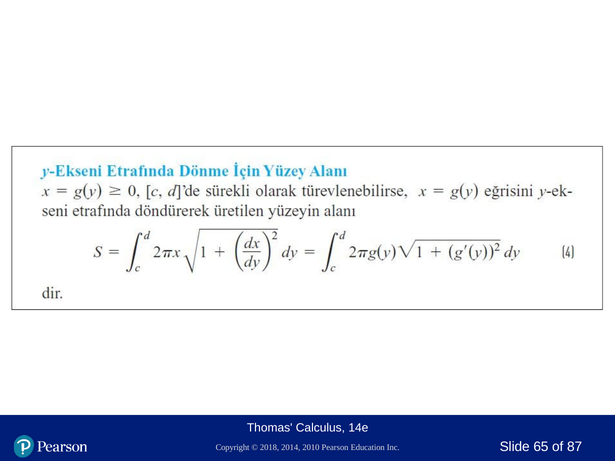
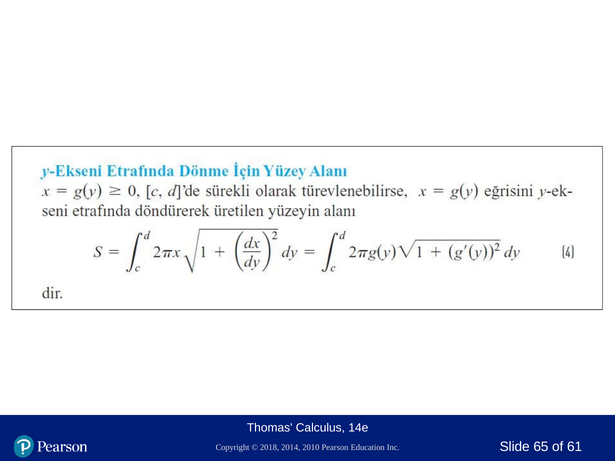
87: 87 -> 61
